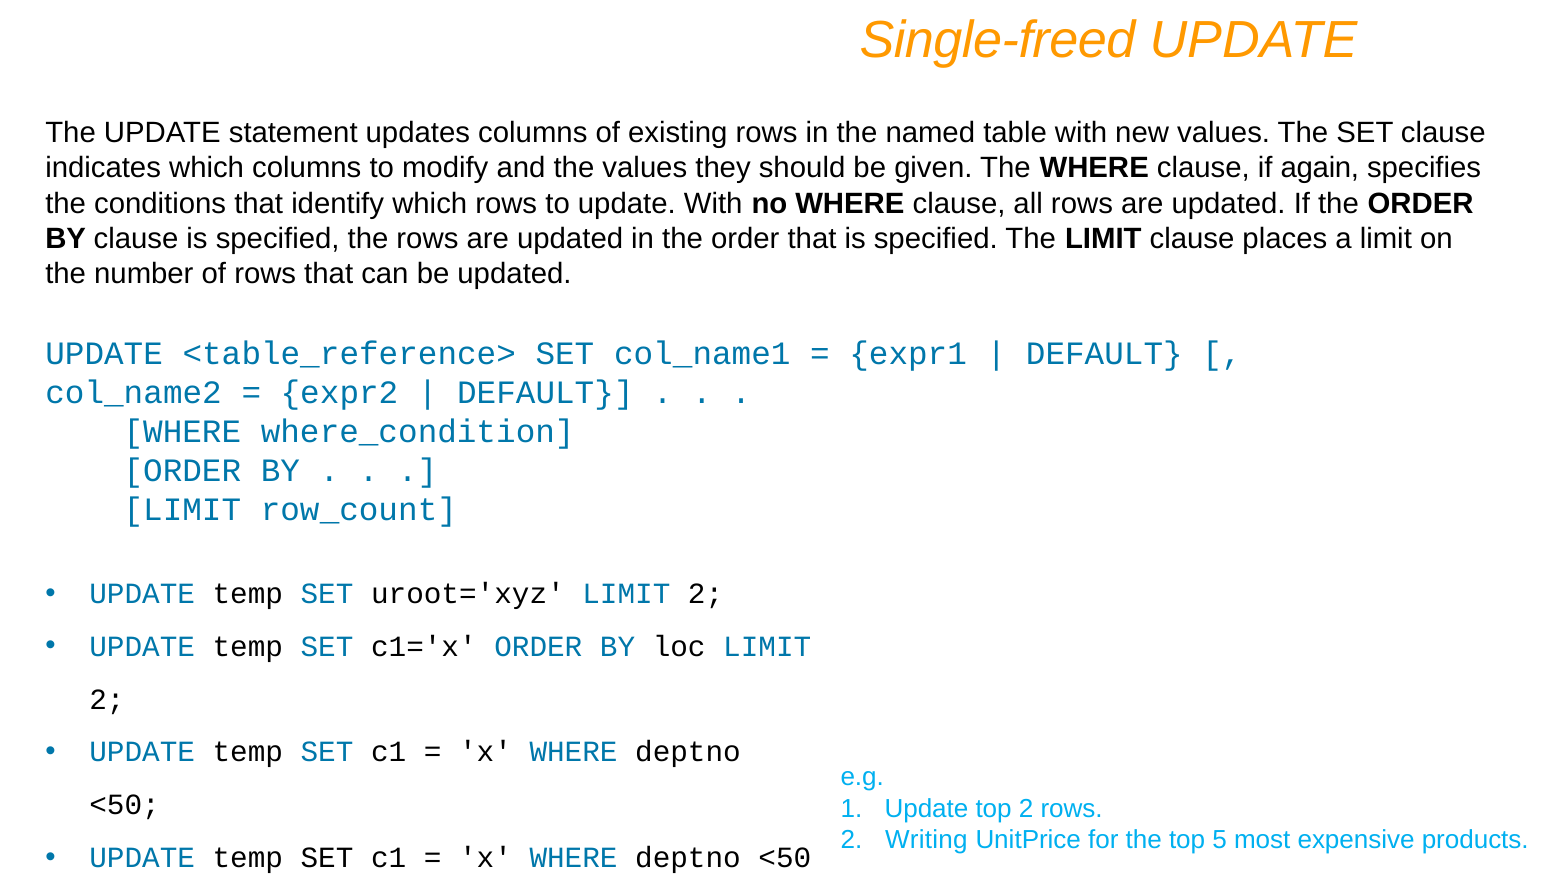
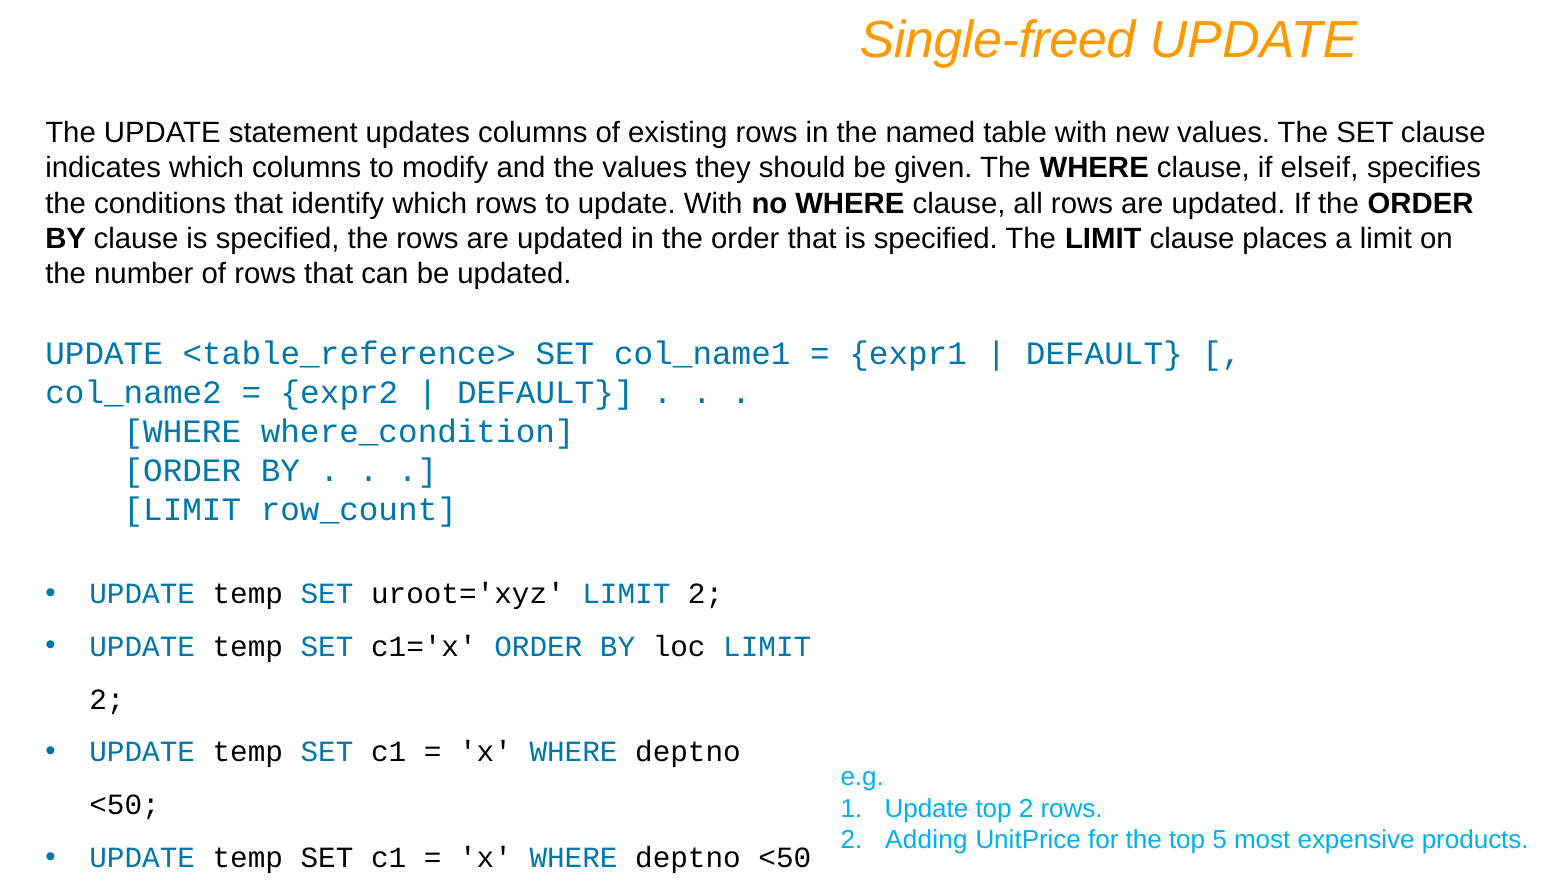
again: again -> elseif
Writing: Writing -> Adding
